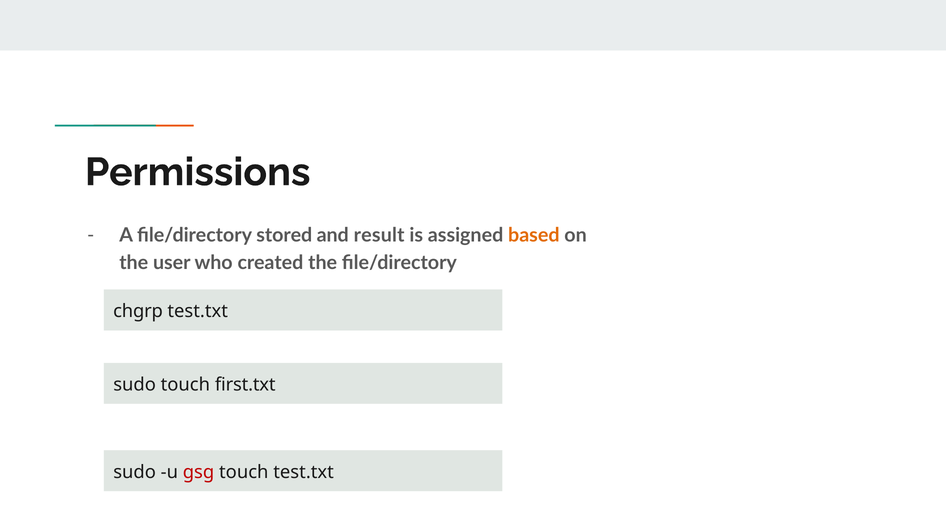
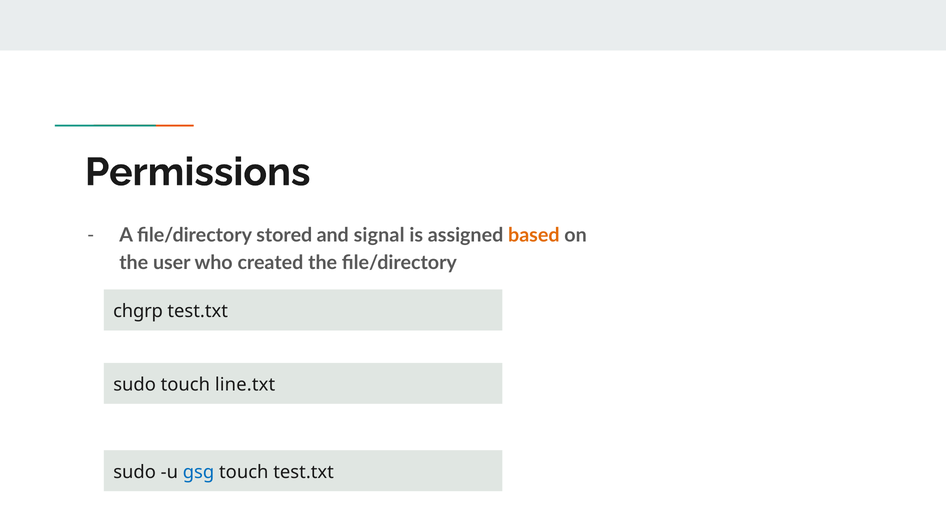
result: result -> signal
first.txt: first.txt -> line.txt
gsg colour: red -> blue
